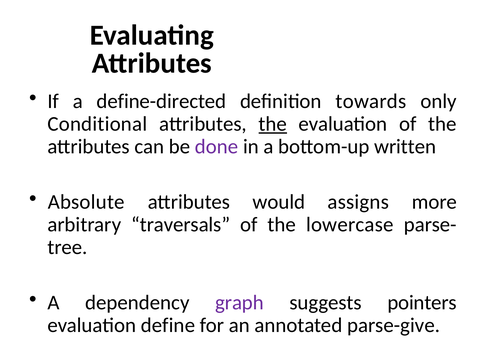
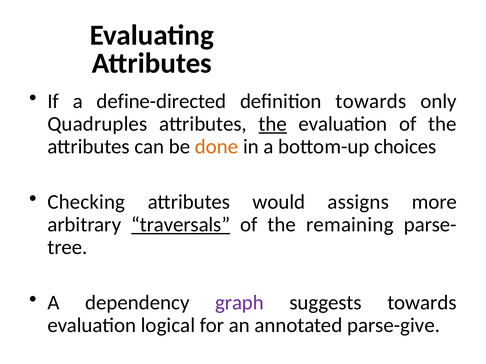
Conditional: Conditional -> Quadruples
done colour: purple -> orange
written: written -> choices
Absolute: Absolute -> Checking
traversals underline: none -> present
lowercase: lowercase -> remaining
suggests pointers: pointers -> towards
define: define -> logical
